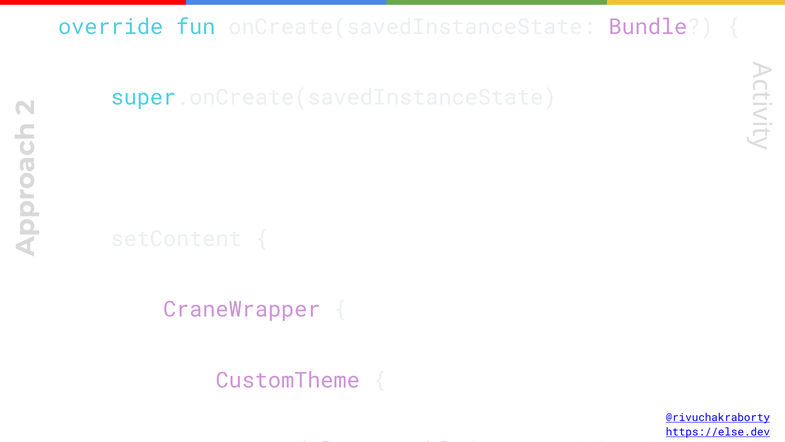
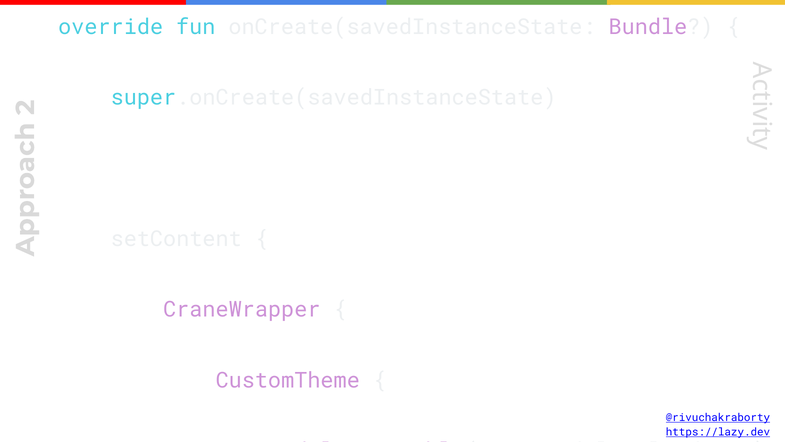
https://else.dev: https://else.dev -> https://lazy.dev
